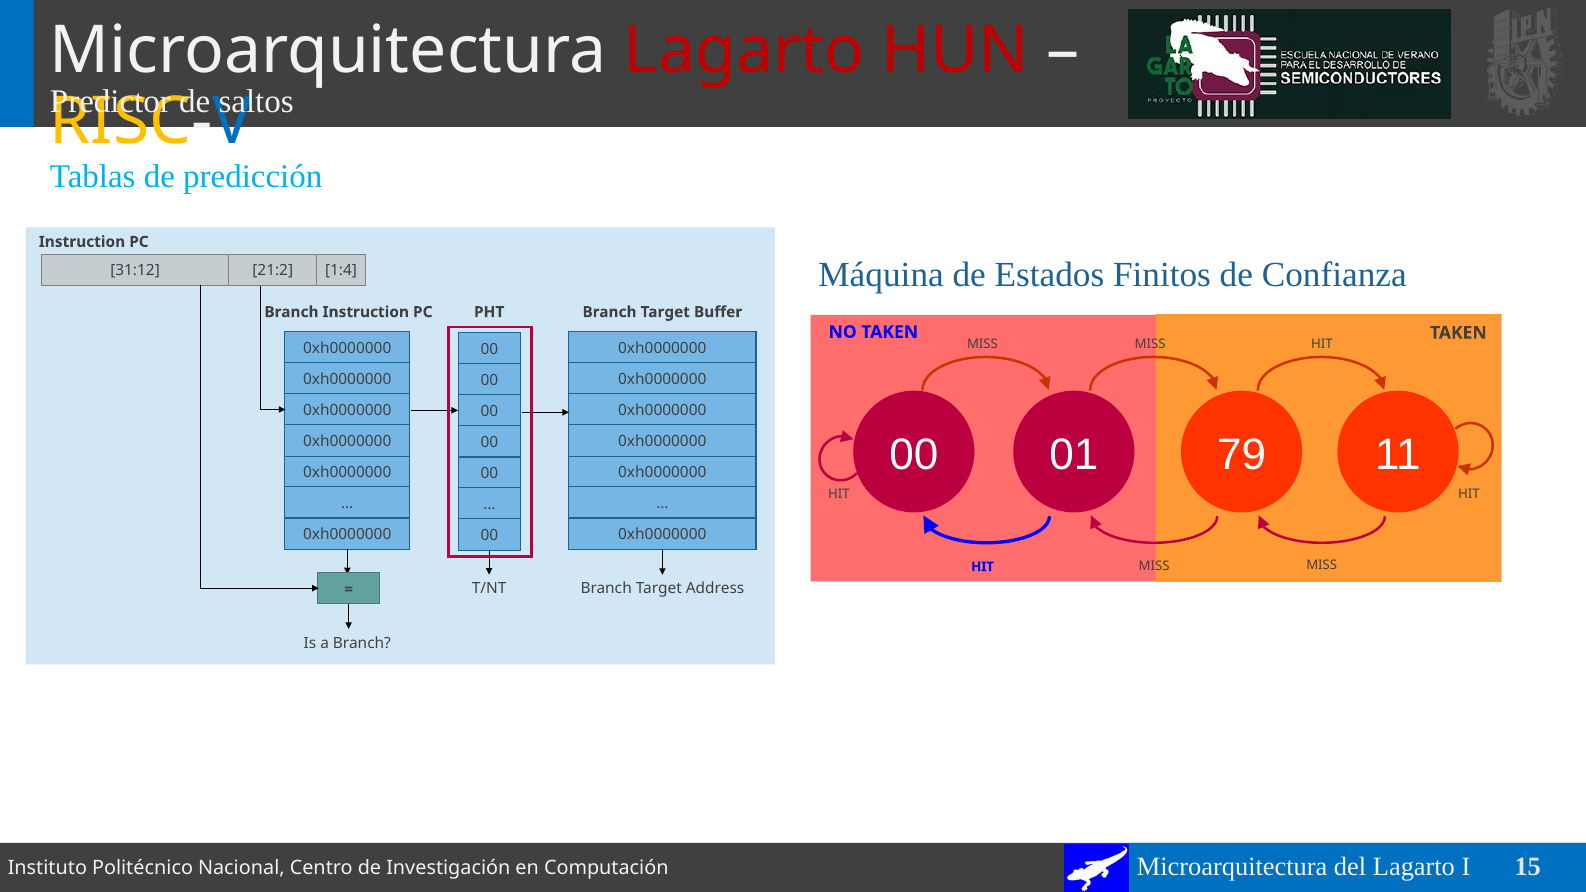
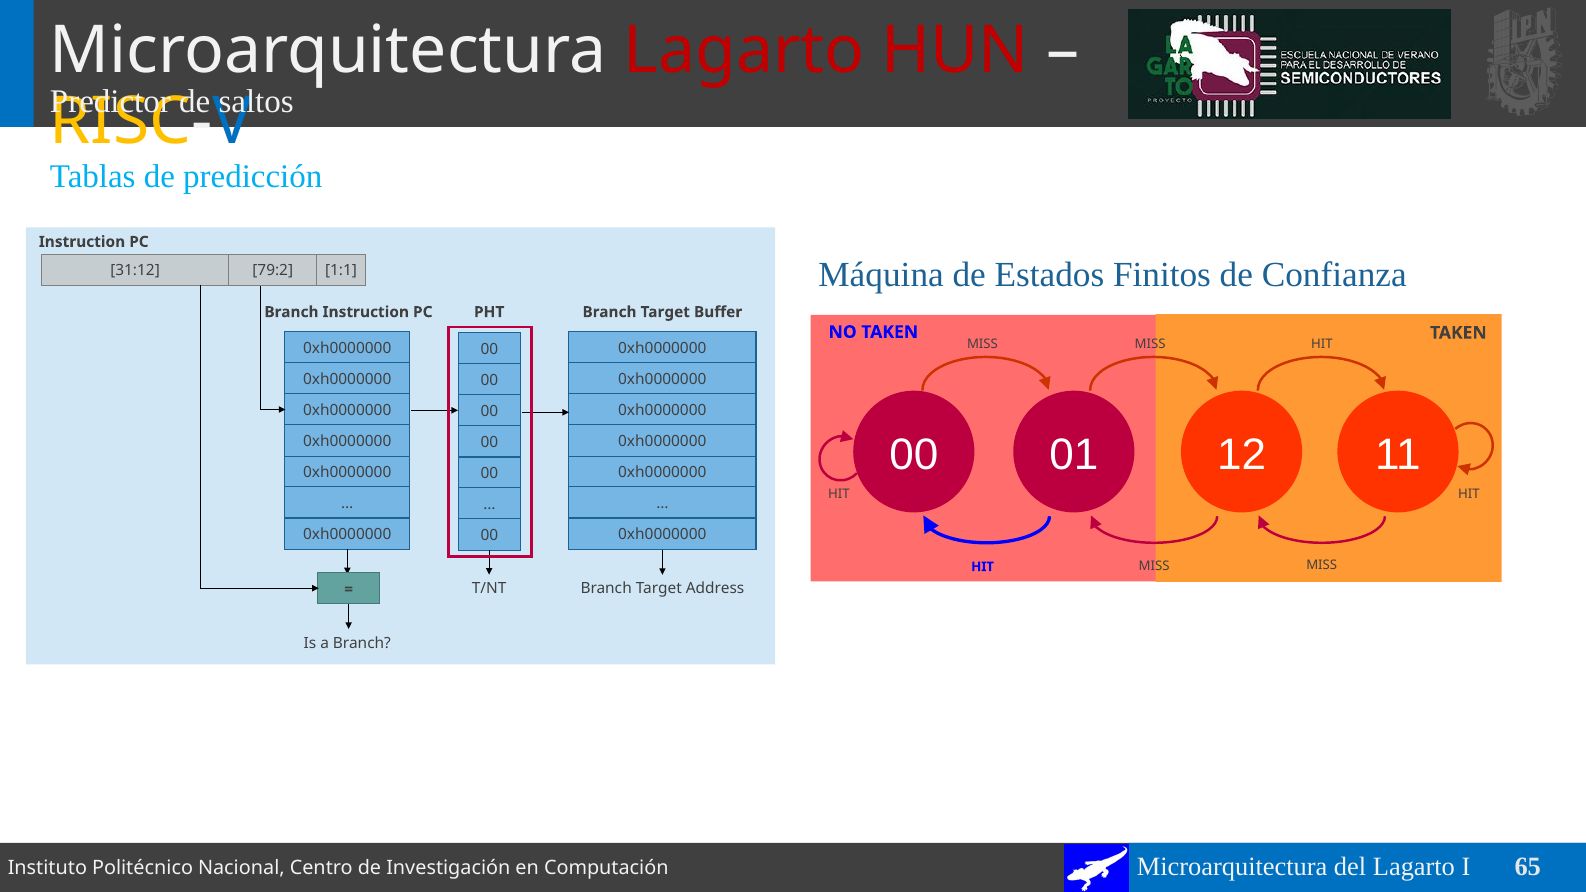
21:2: 21:2 -> 79:2
1:4: 1:4 -> 1:1
79: 79 -> 12
15: 15 -> 65
